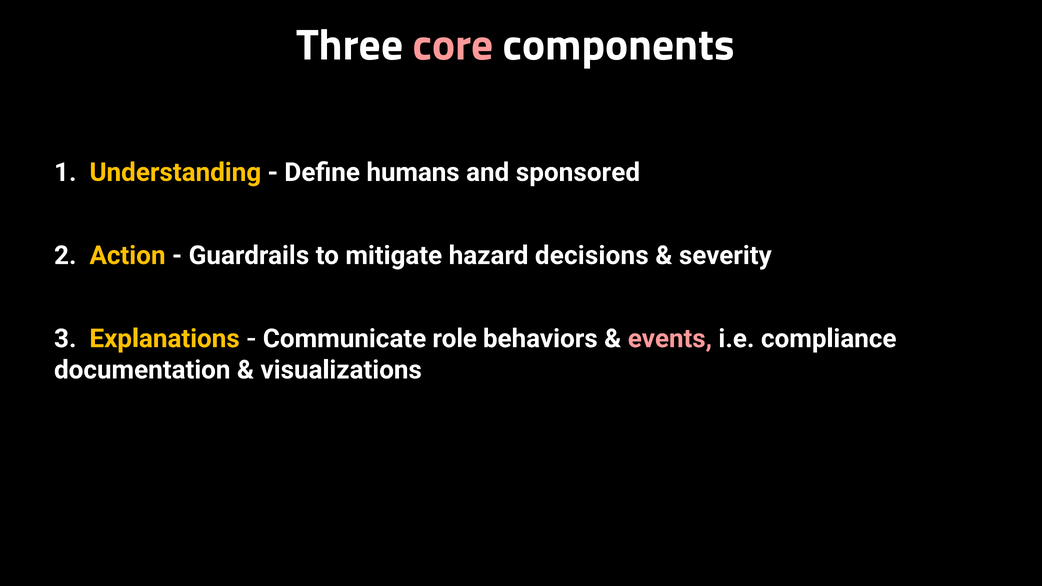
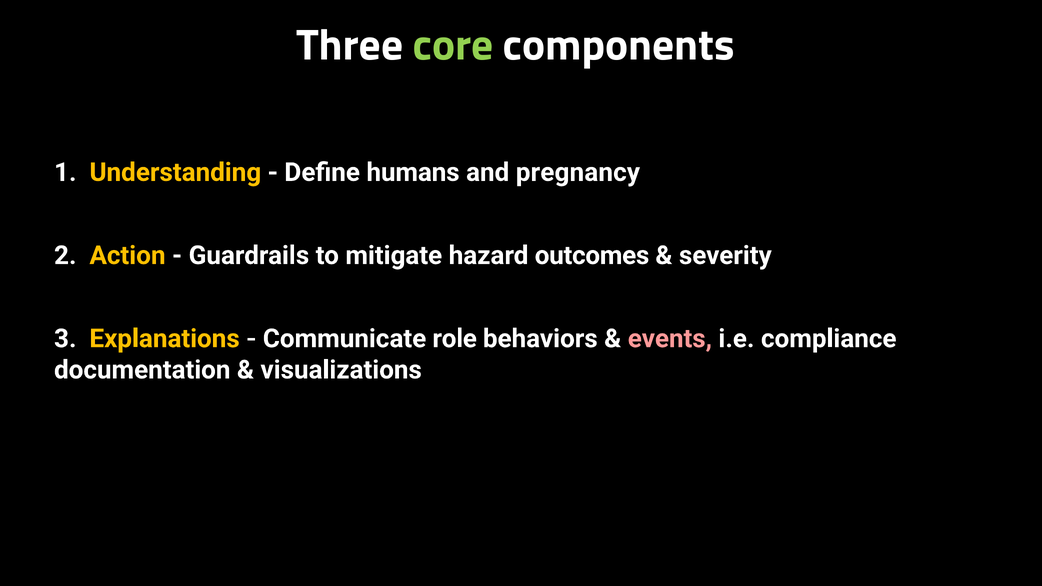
core colour: pink -> light green
sponsored: sponsored -> pregnancy
decisions: decisions -> outcomes
